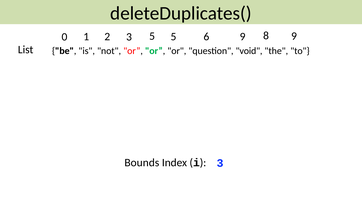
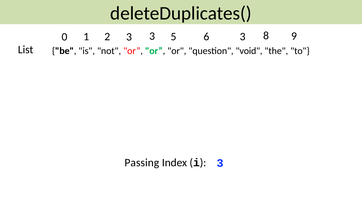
3 5: 5 -> 3
6 9: 9 -> 3
Bounds: Bounds -> Passing
